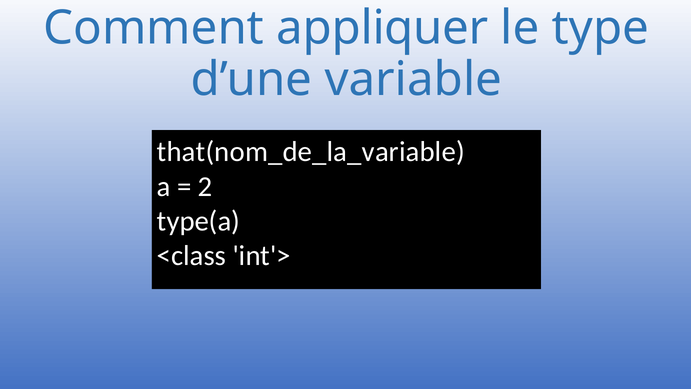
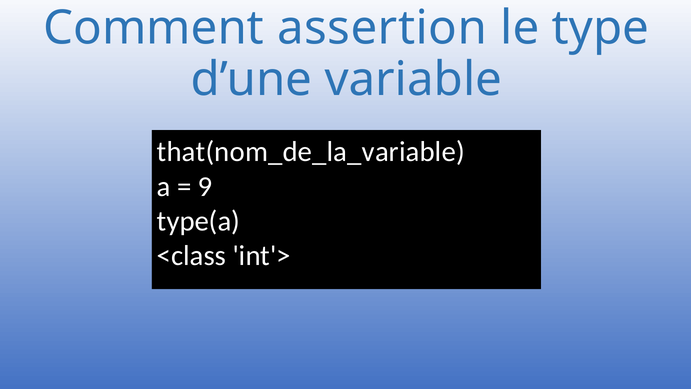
appliquer: appliquer -> assertion
2: 2 -> 9
